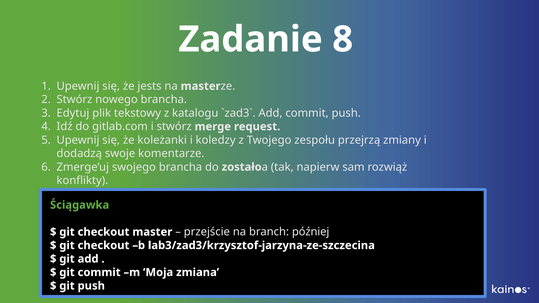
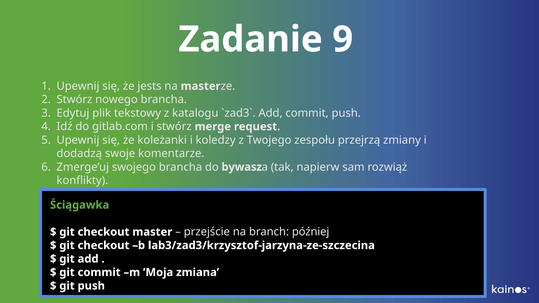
8: 8 -> 9
zostało: zostało -> bywasz
